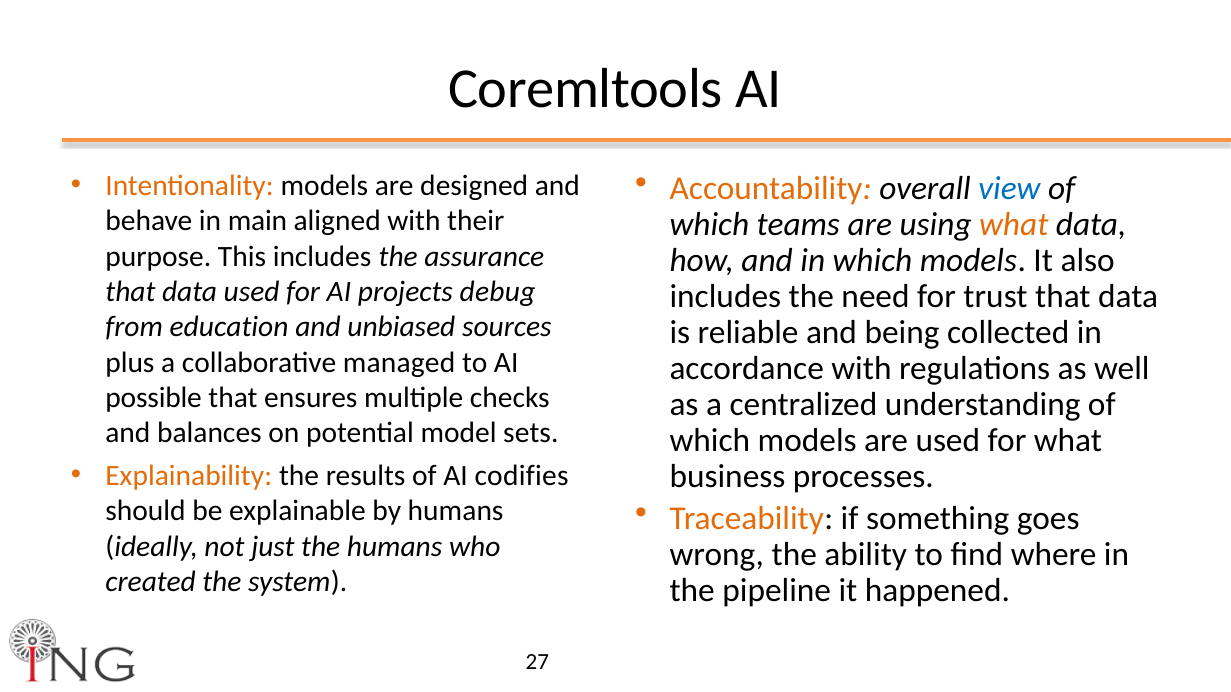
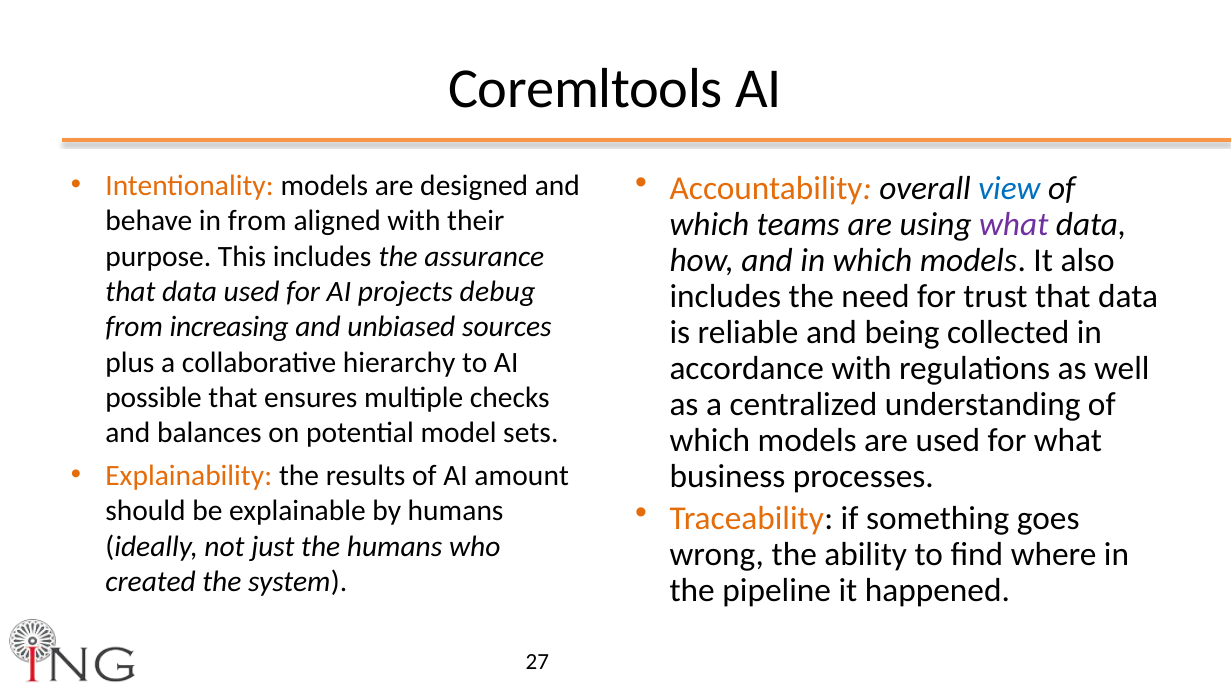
in main: main -> from
what at (1014, 225) colour: orange -> purple
education: education -> increasing
managed: managed -> hierarchy
codifies: codifies -> amount
